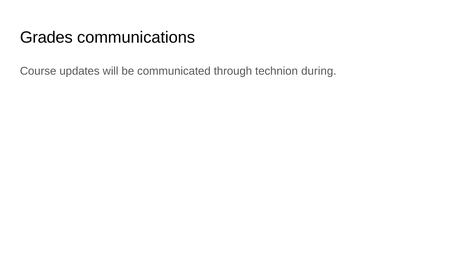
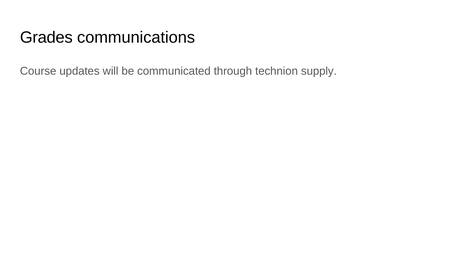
during: during -> supply
